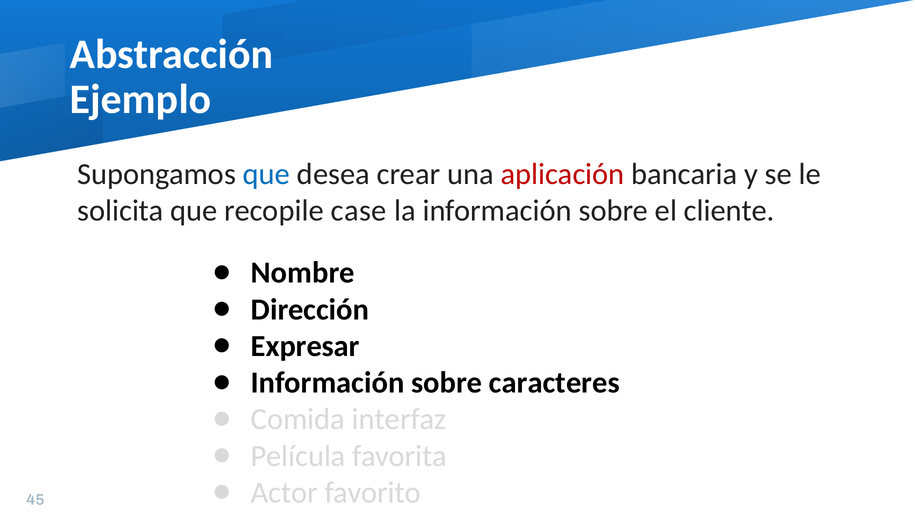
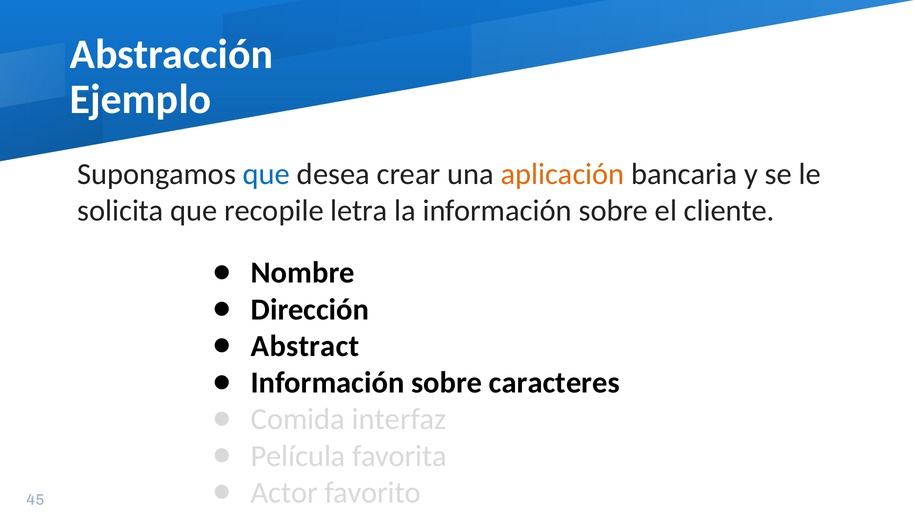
aplicación colour: red -> orange
case: case -> letra
Expresar: Expresar -> Abstract
